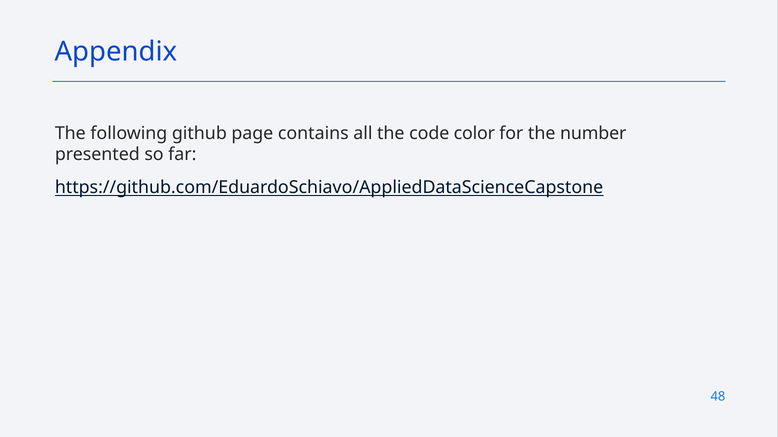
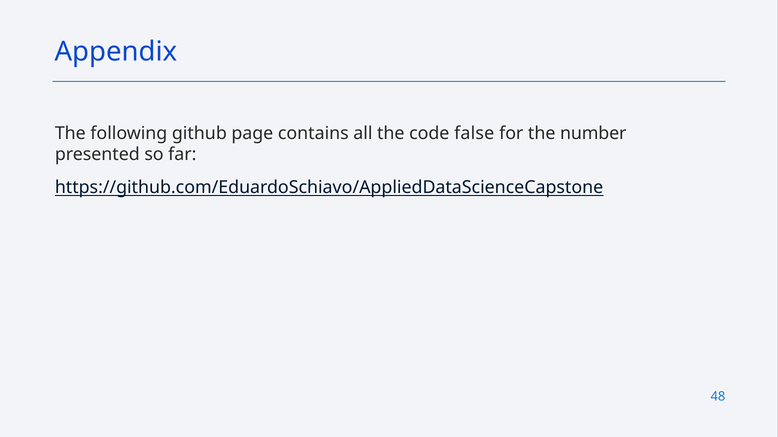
color: color -> false
